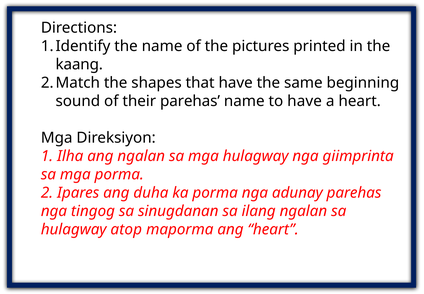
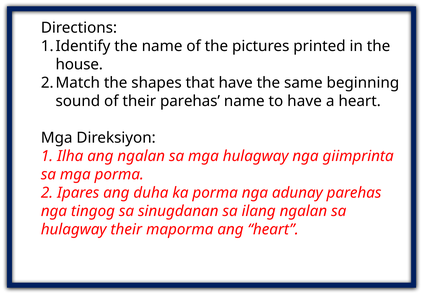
kaang: kaang -> house
hulagway atop: atop -> their
